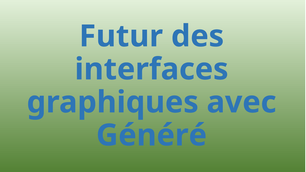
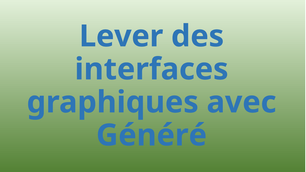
Futur: Futur -> Lever
